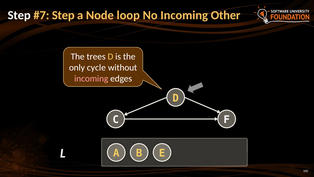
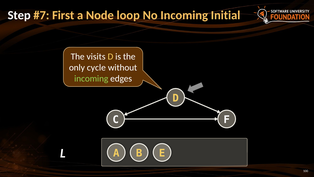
Step at (63, 15): Step -> First
Other: Other -> Initial
trees: trees -> visits
incoming at (91, 78) colour: pink -> light green
